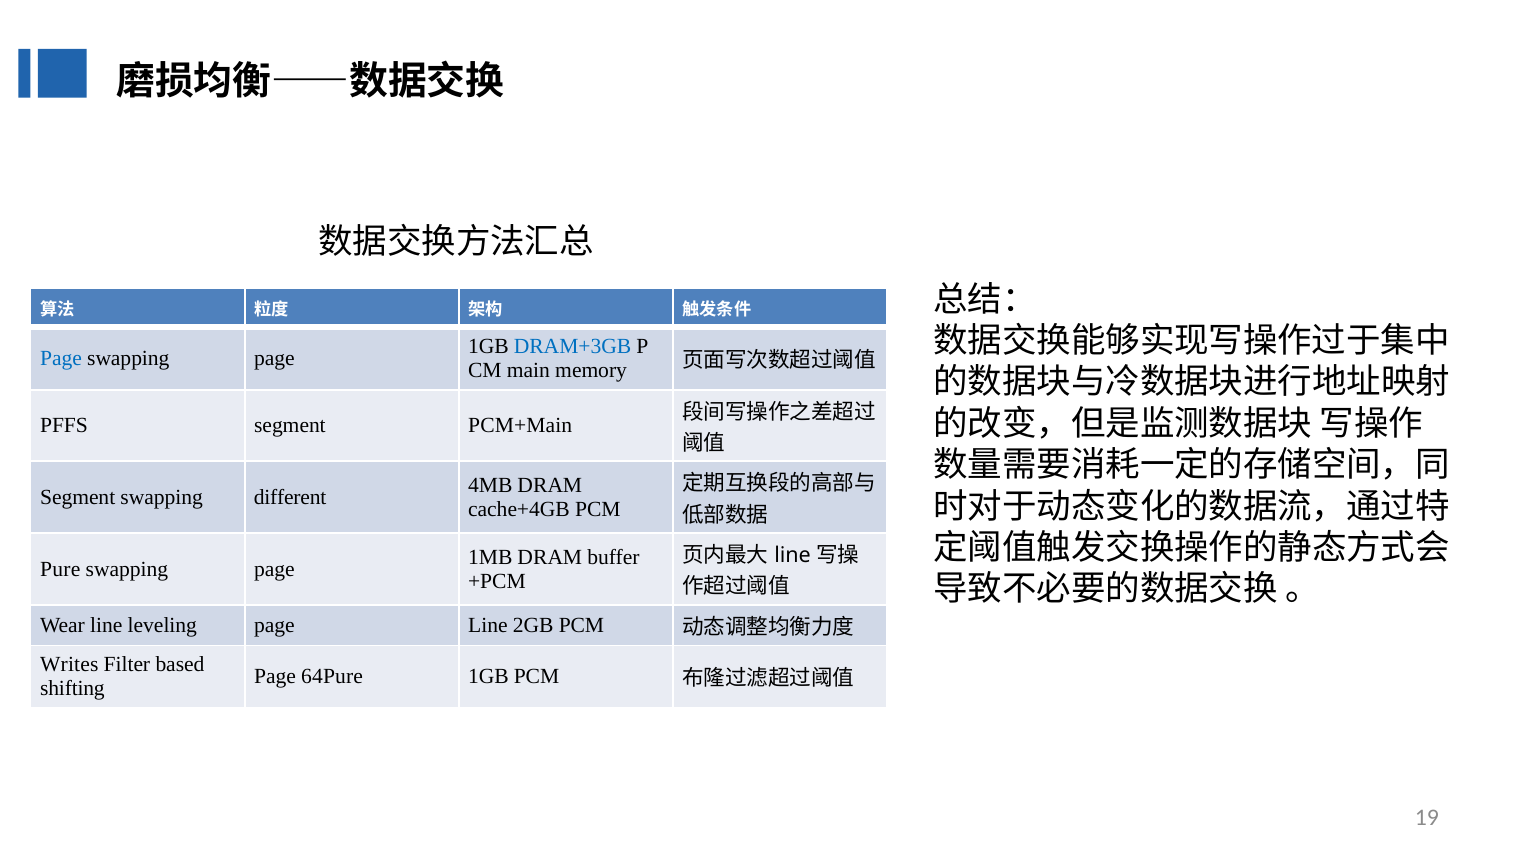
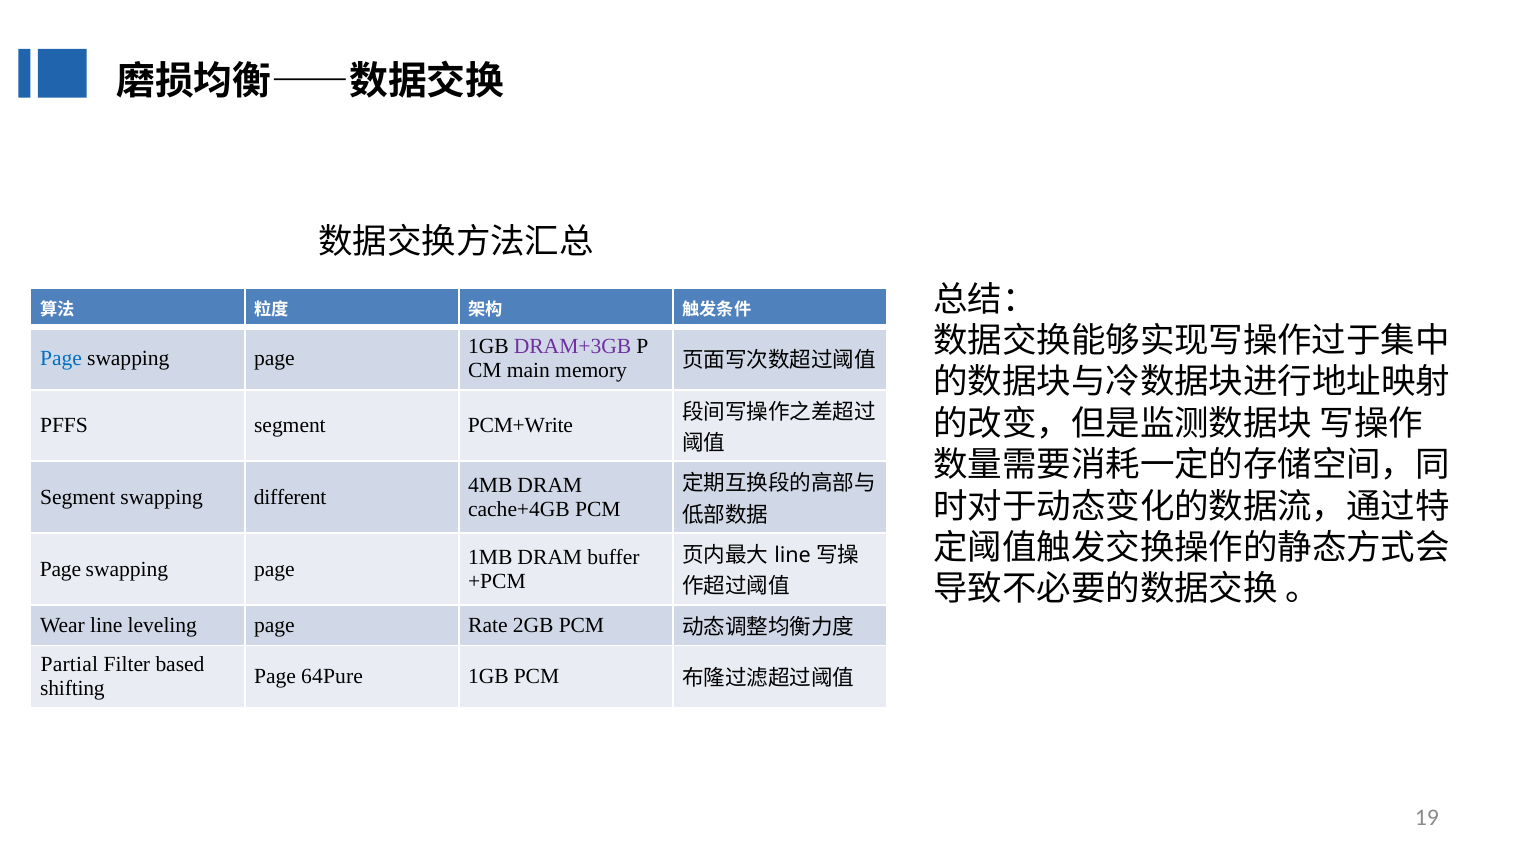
DRAM+3GB colour: blue -> purple
PCM+Main: PCM+Main -> PCM+Write
Pure at (60, 569): Pure -> Page
page Line: Line -> Rate
Writes: Writes -> Partial
